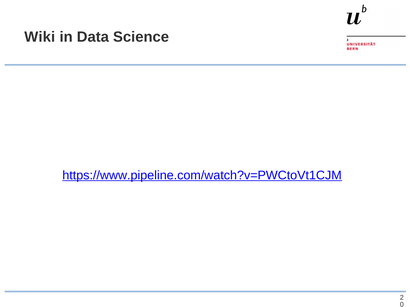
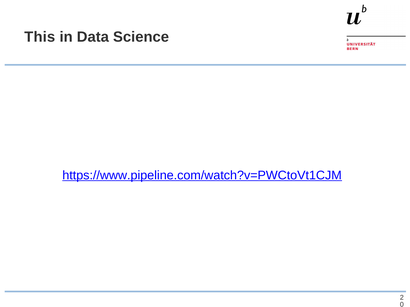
Wiki: Wiki -> This
